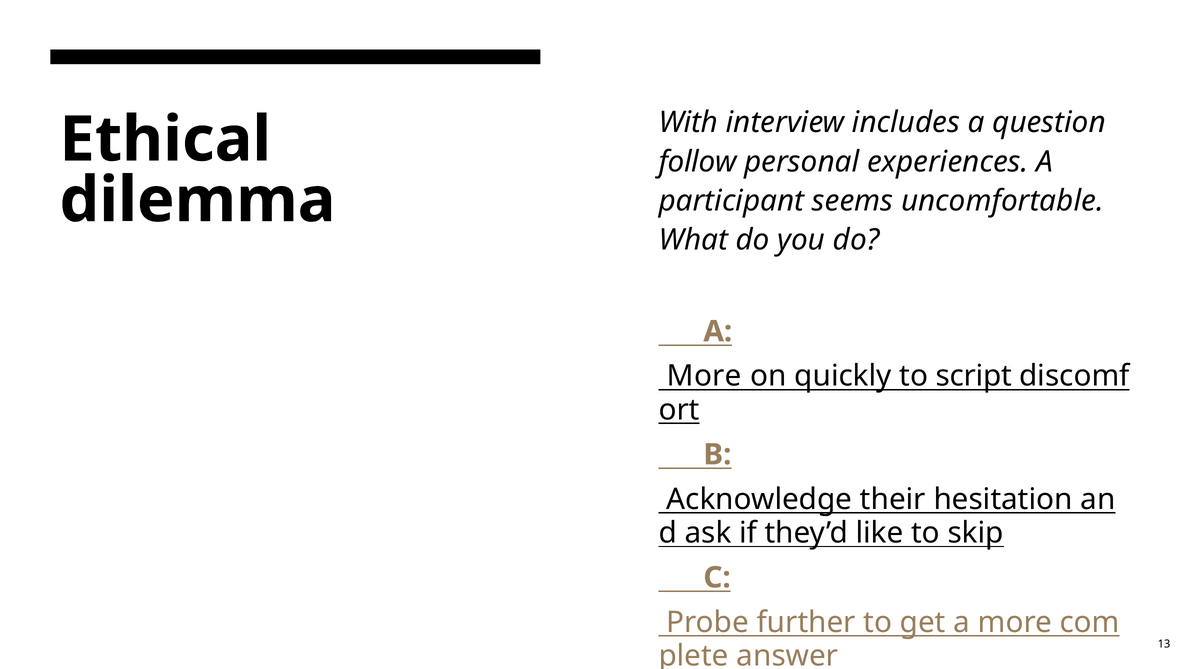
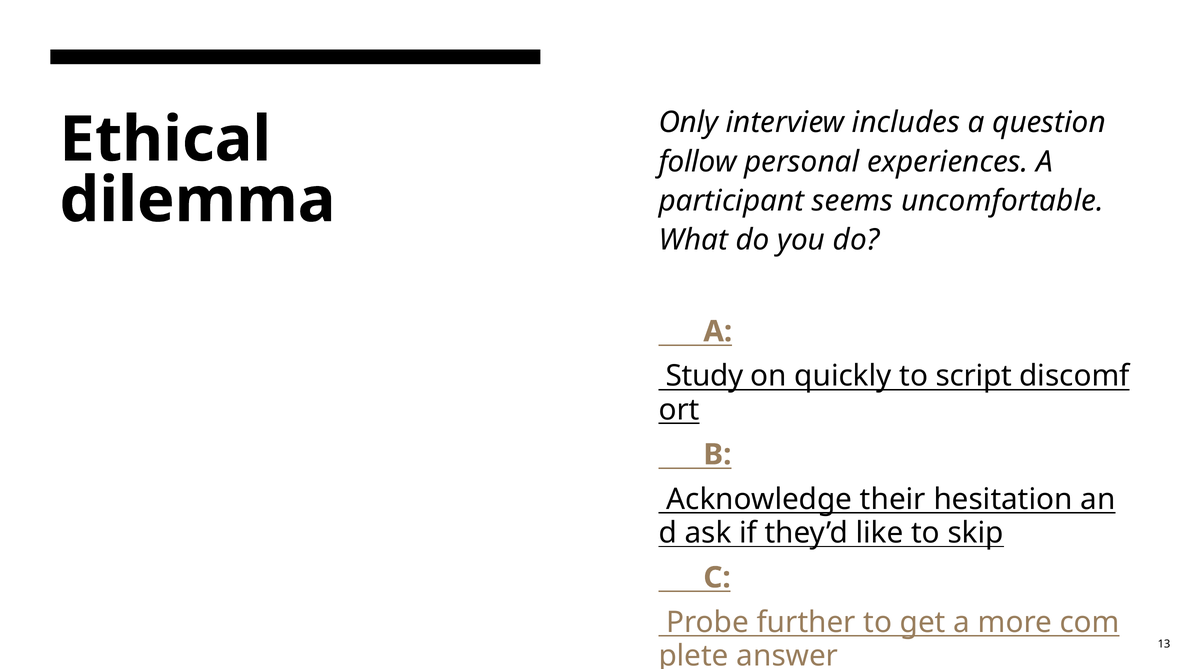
With: With -> Only
More at (704, 376): More -> Study
